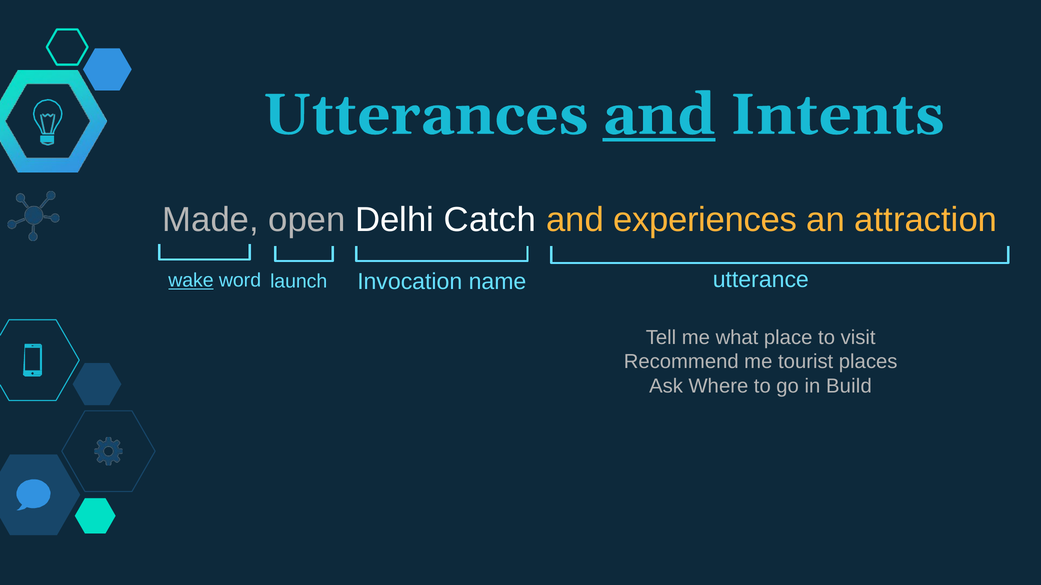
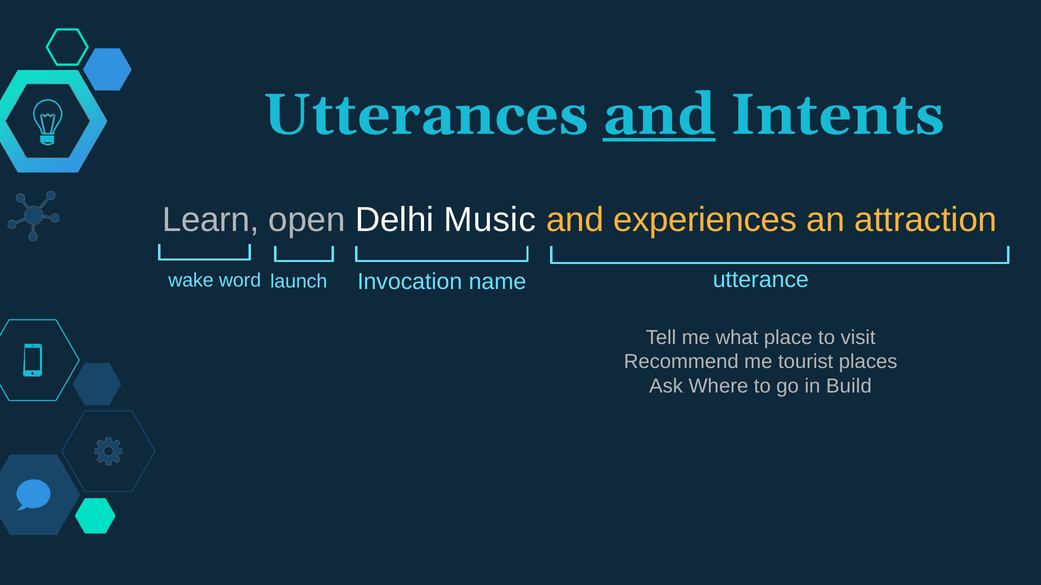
Made: Made -> Learn
Catch: Catch -> Music
wake underline: present -> none
